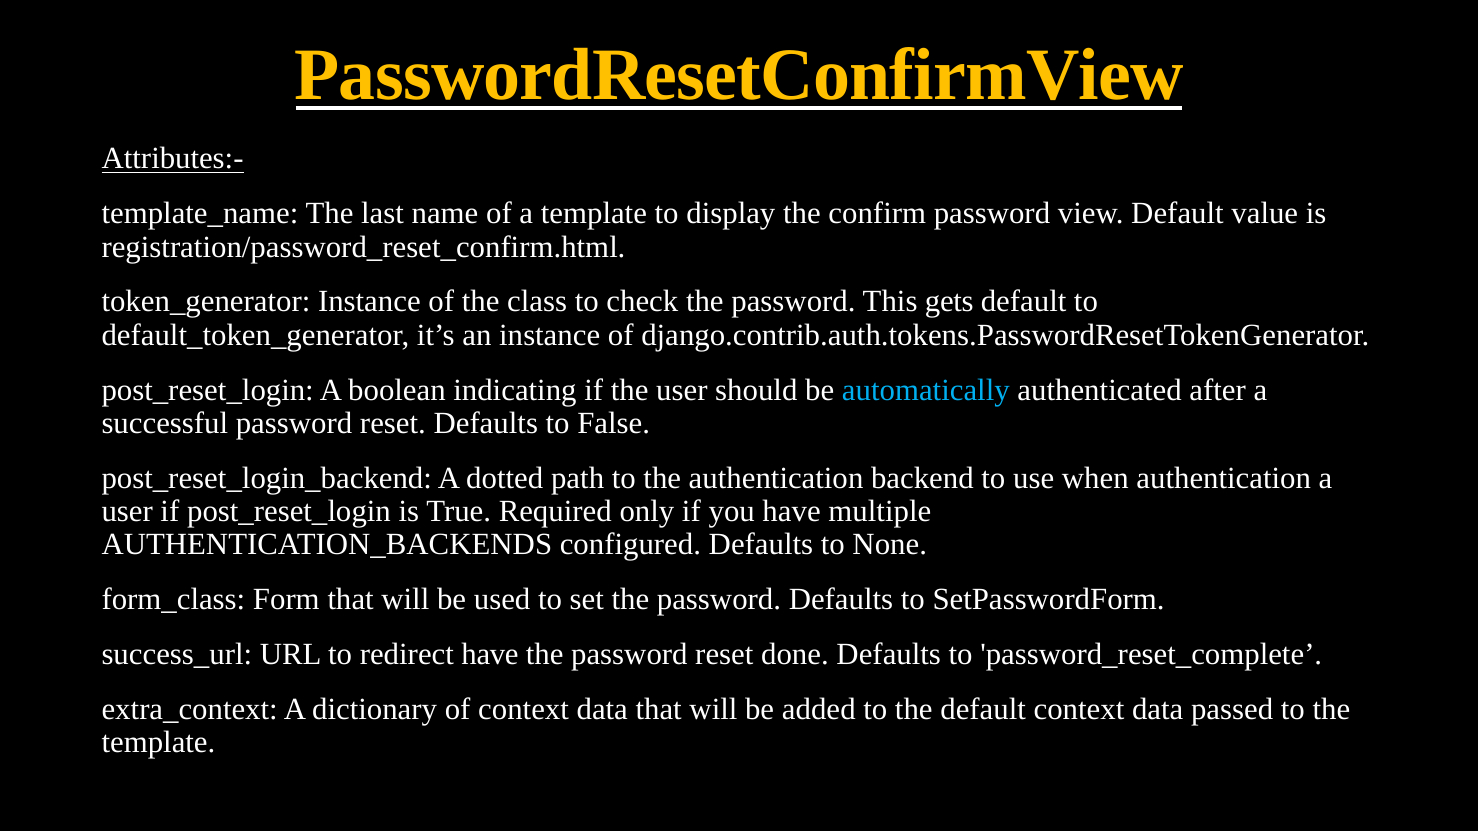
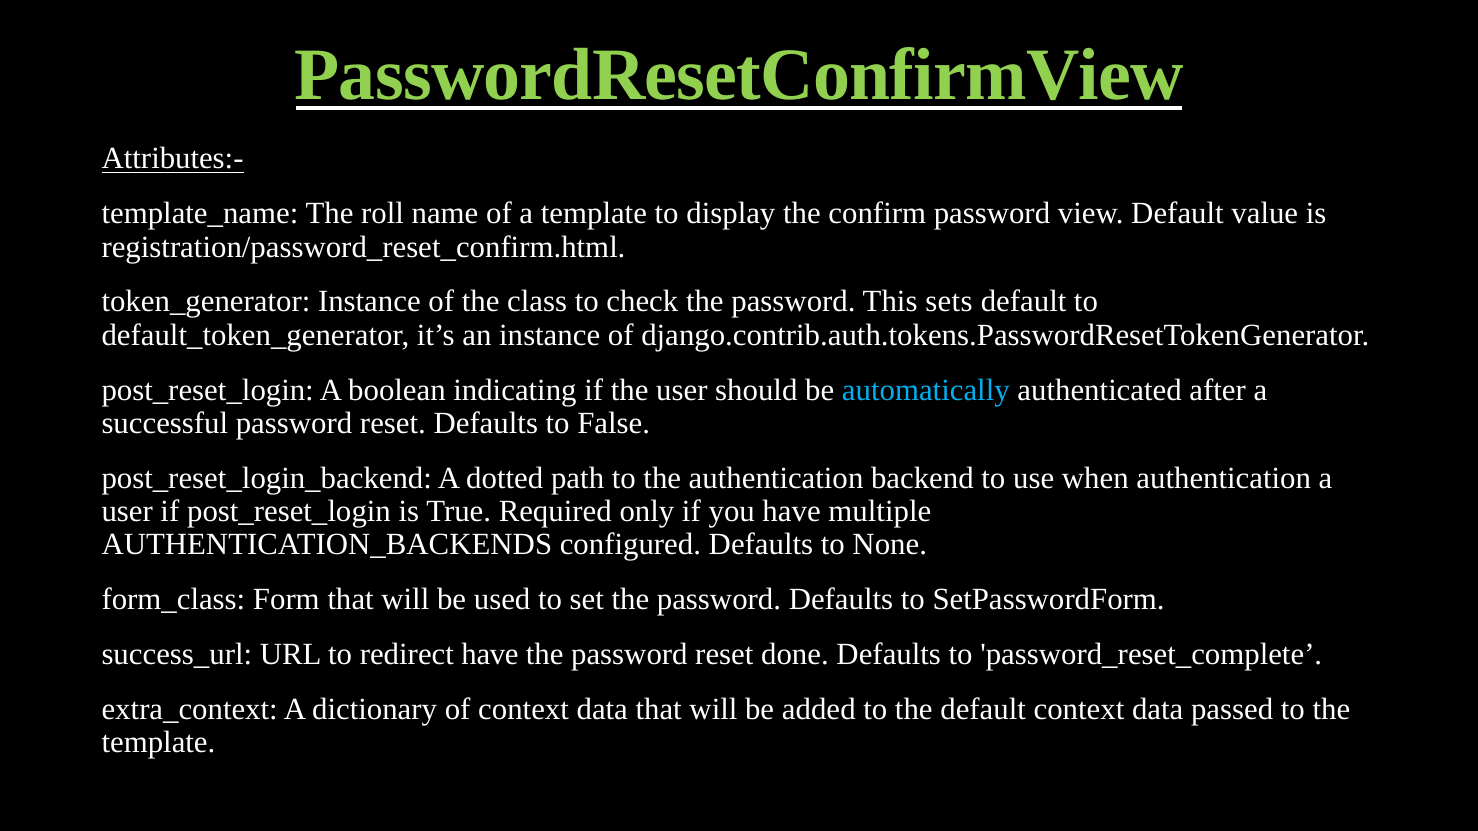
PasswordResetConfirmView colour: yellow -> light green
last: last -> roll
gets: gets -> sets
